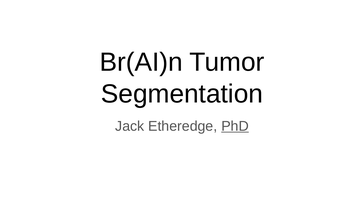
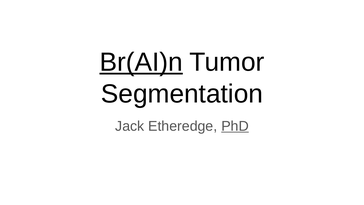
Br(AI)n underline: none -> present
